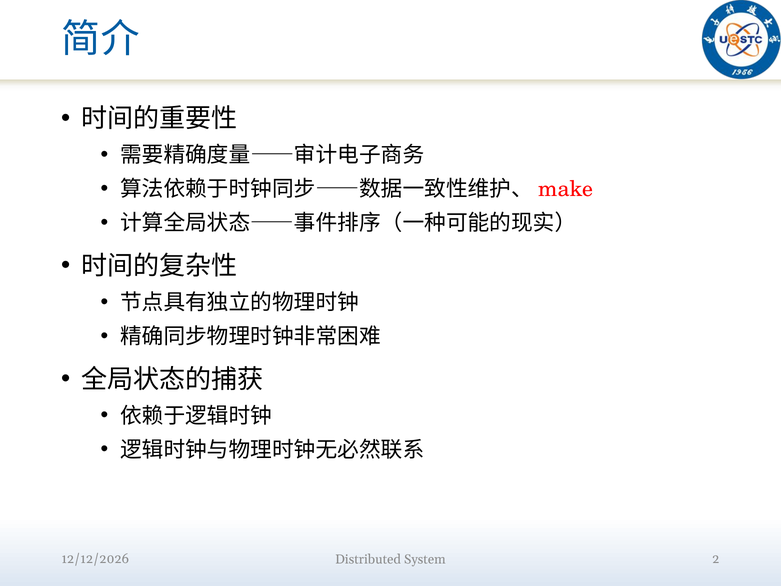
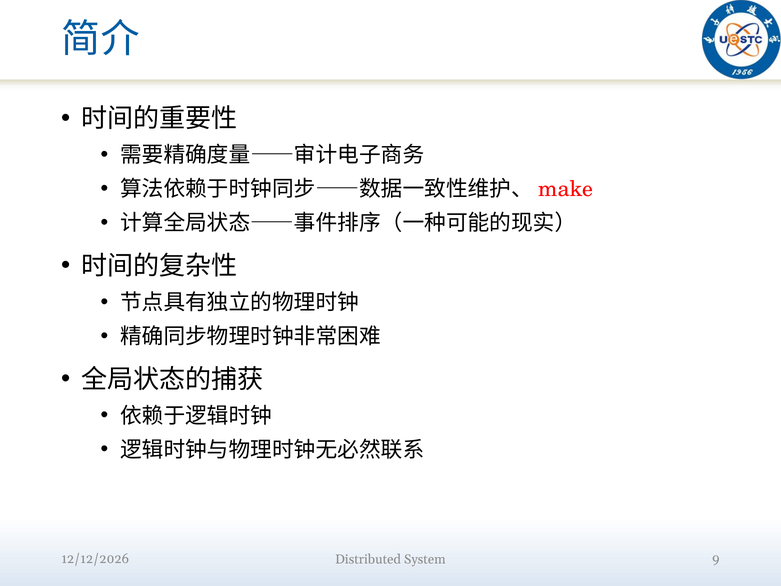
2: 2 -> 9
